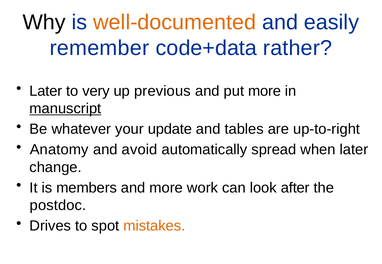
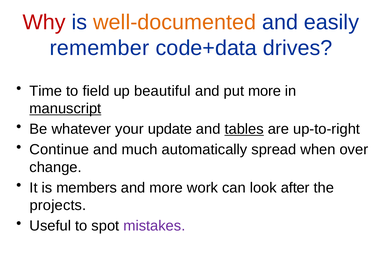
Why colour: black -> red
rather: rather -> drives
Later at (46, 91): Later -> Time
very: very -> field
previous: previous -> beautiful
tables underline: none -> present
Anatomy: Anatomy -> Continue
avoid: avoid -> much
when later: later -> over
postdoc: postdoc -> projects
Drives: Drives -> Useful
mistakes colour: orange -> purple
